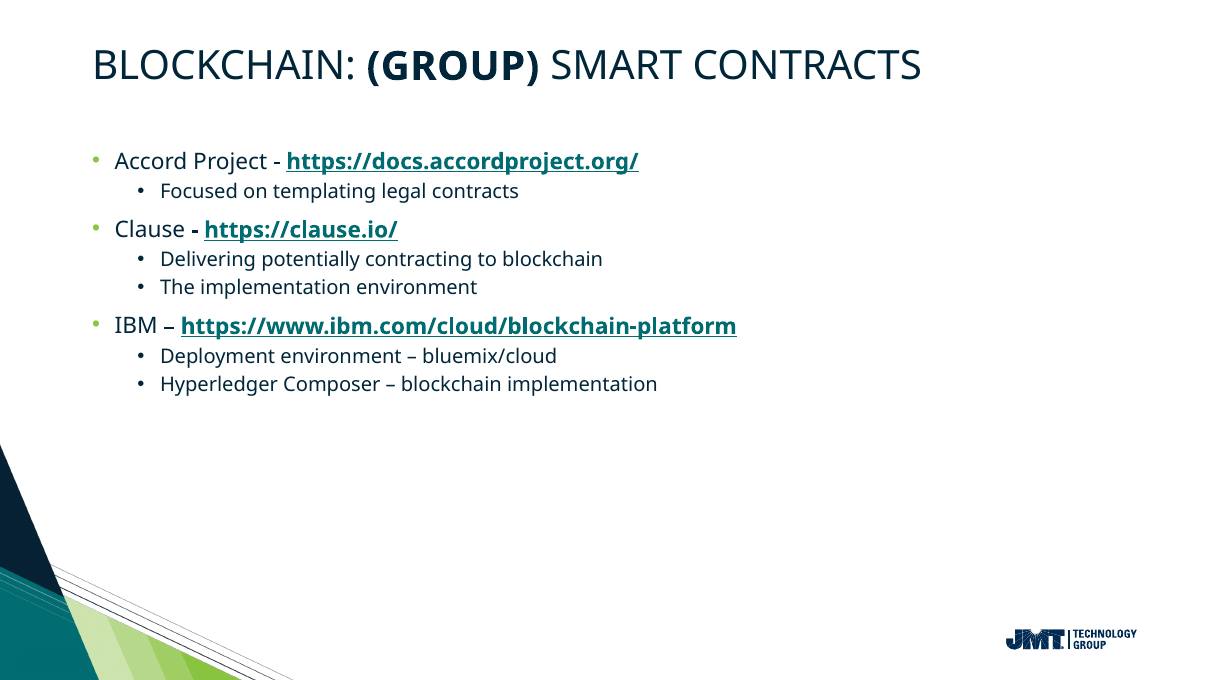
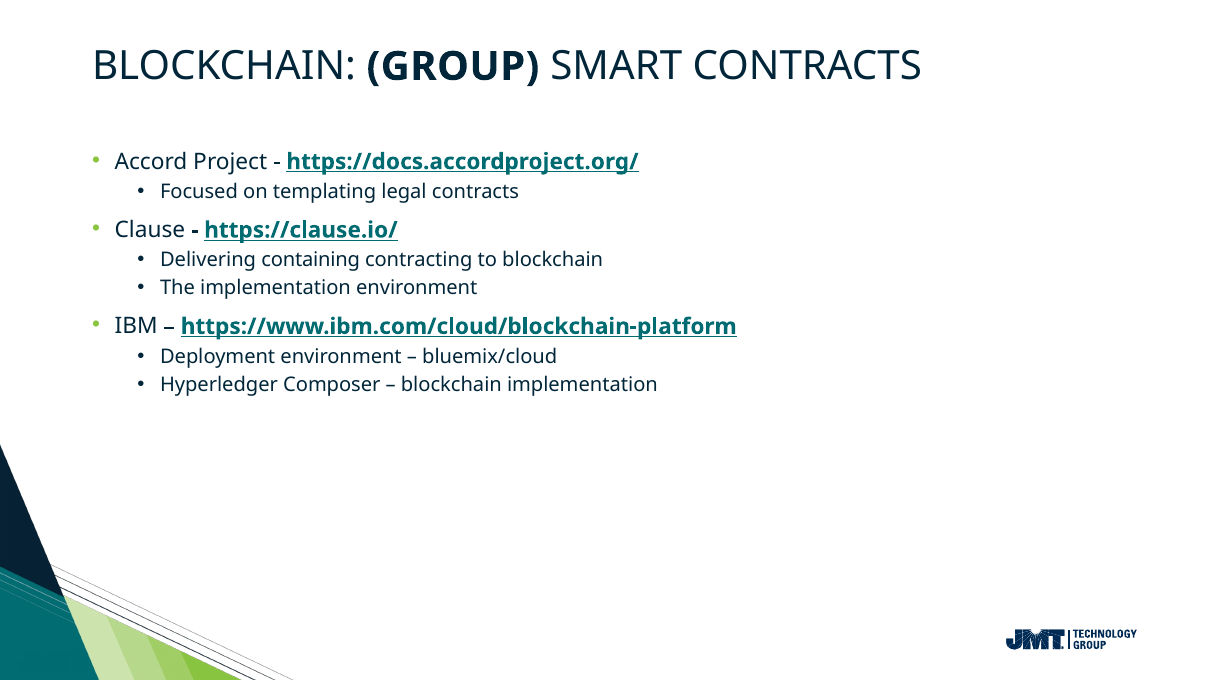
potentially: potentially -> containing
